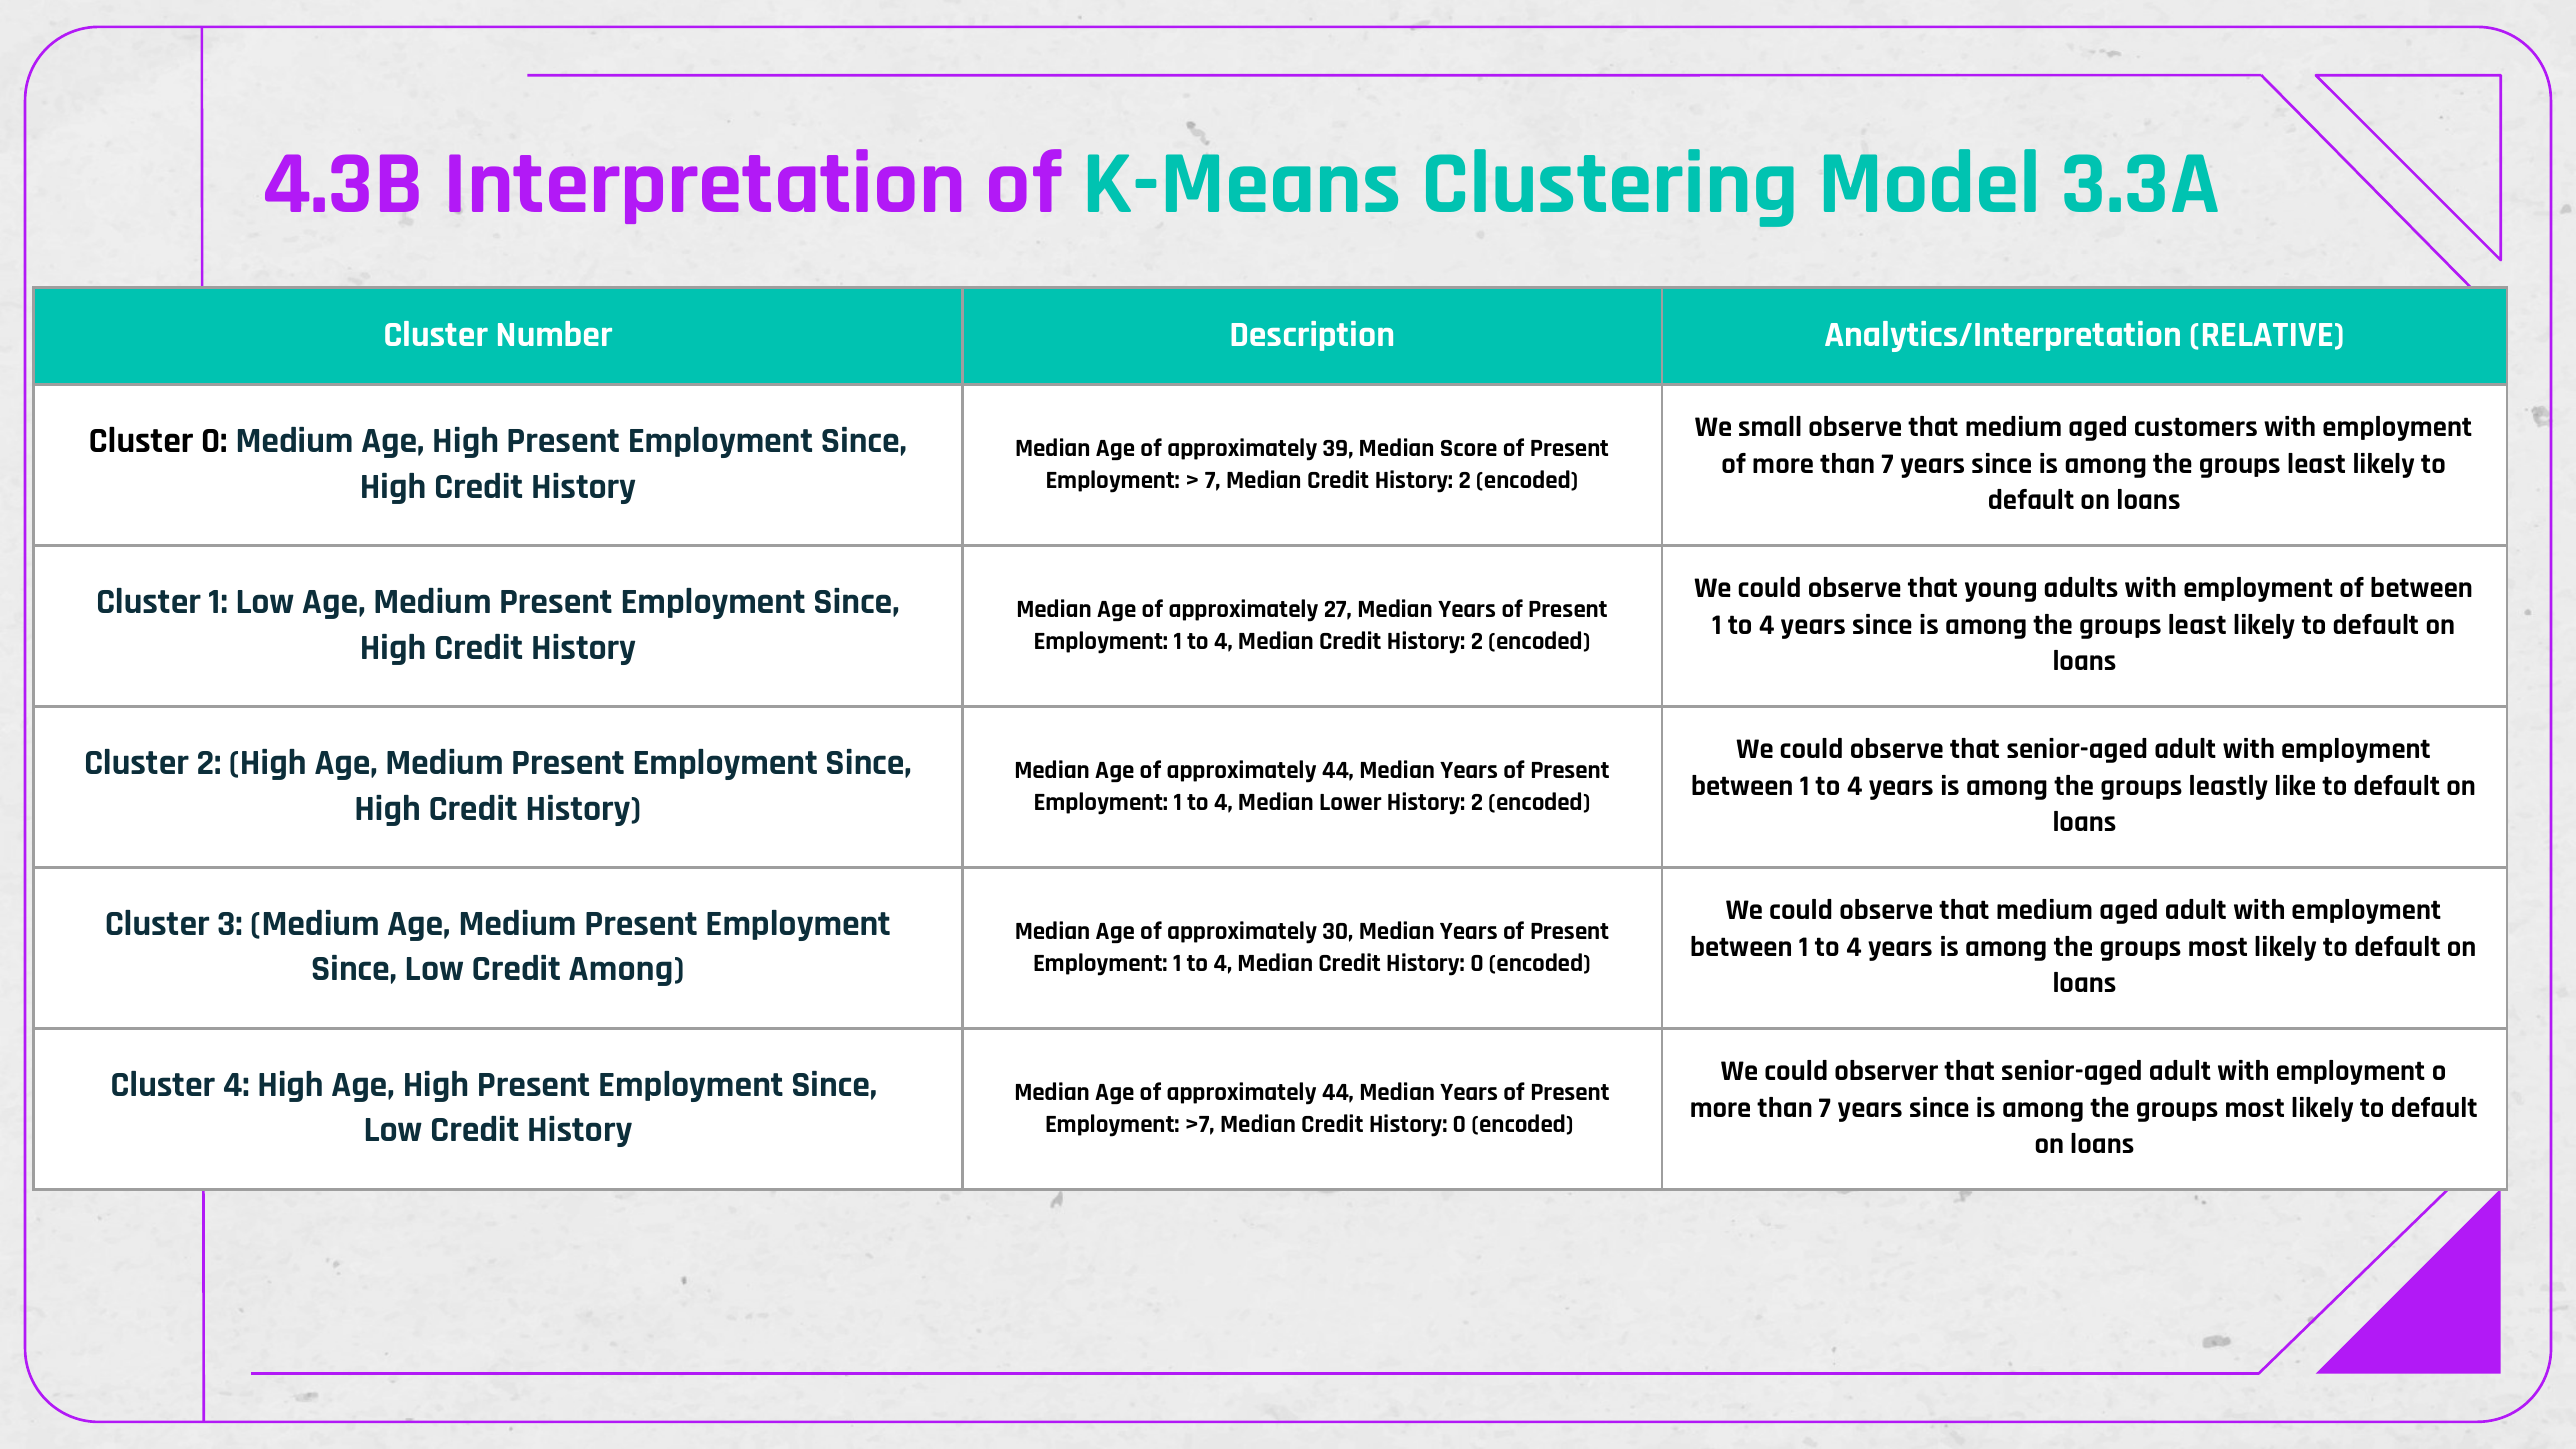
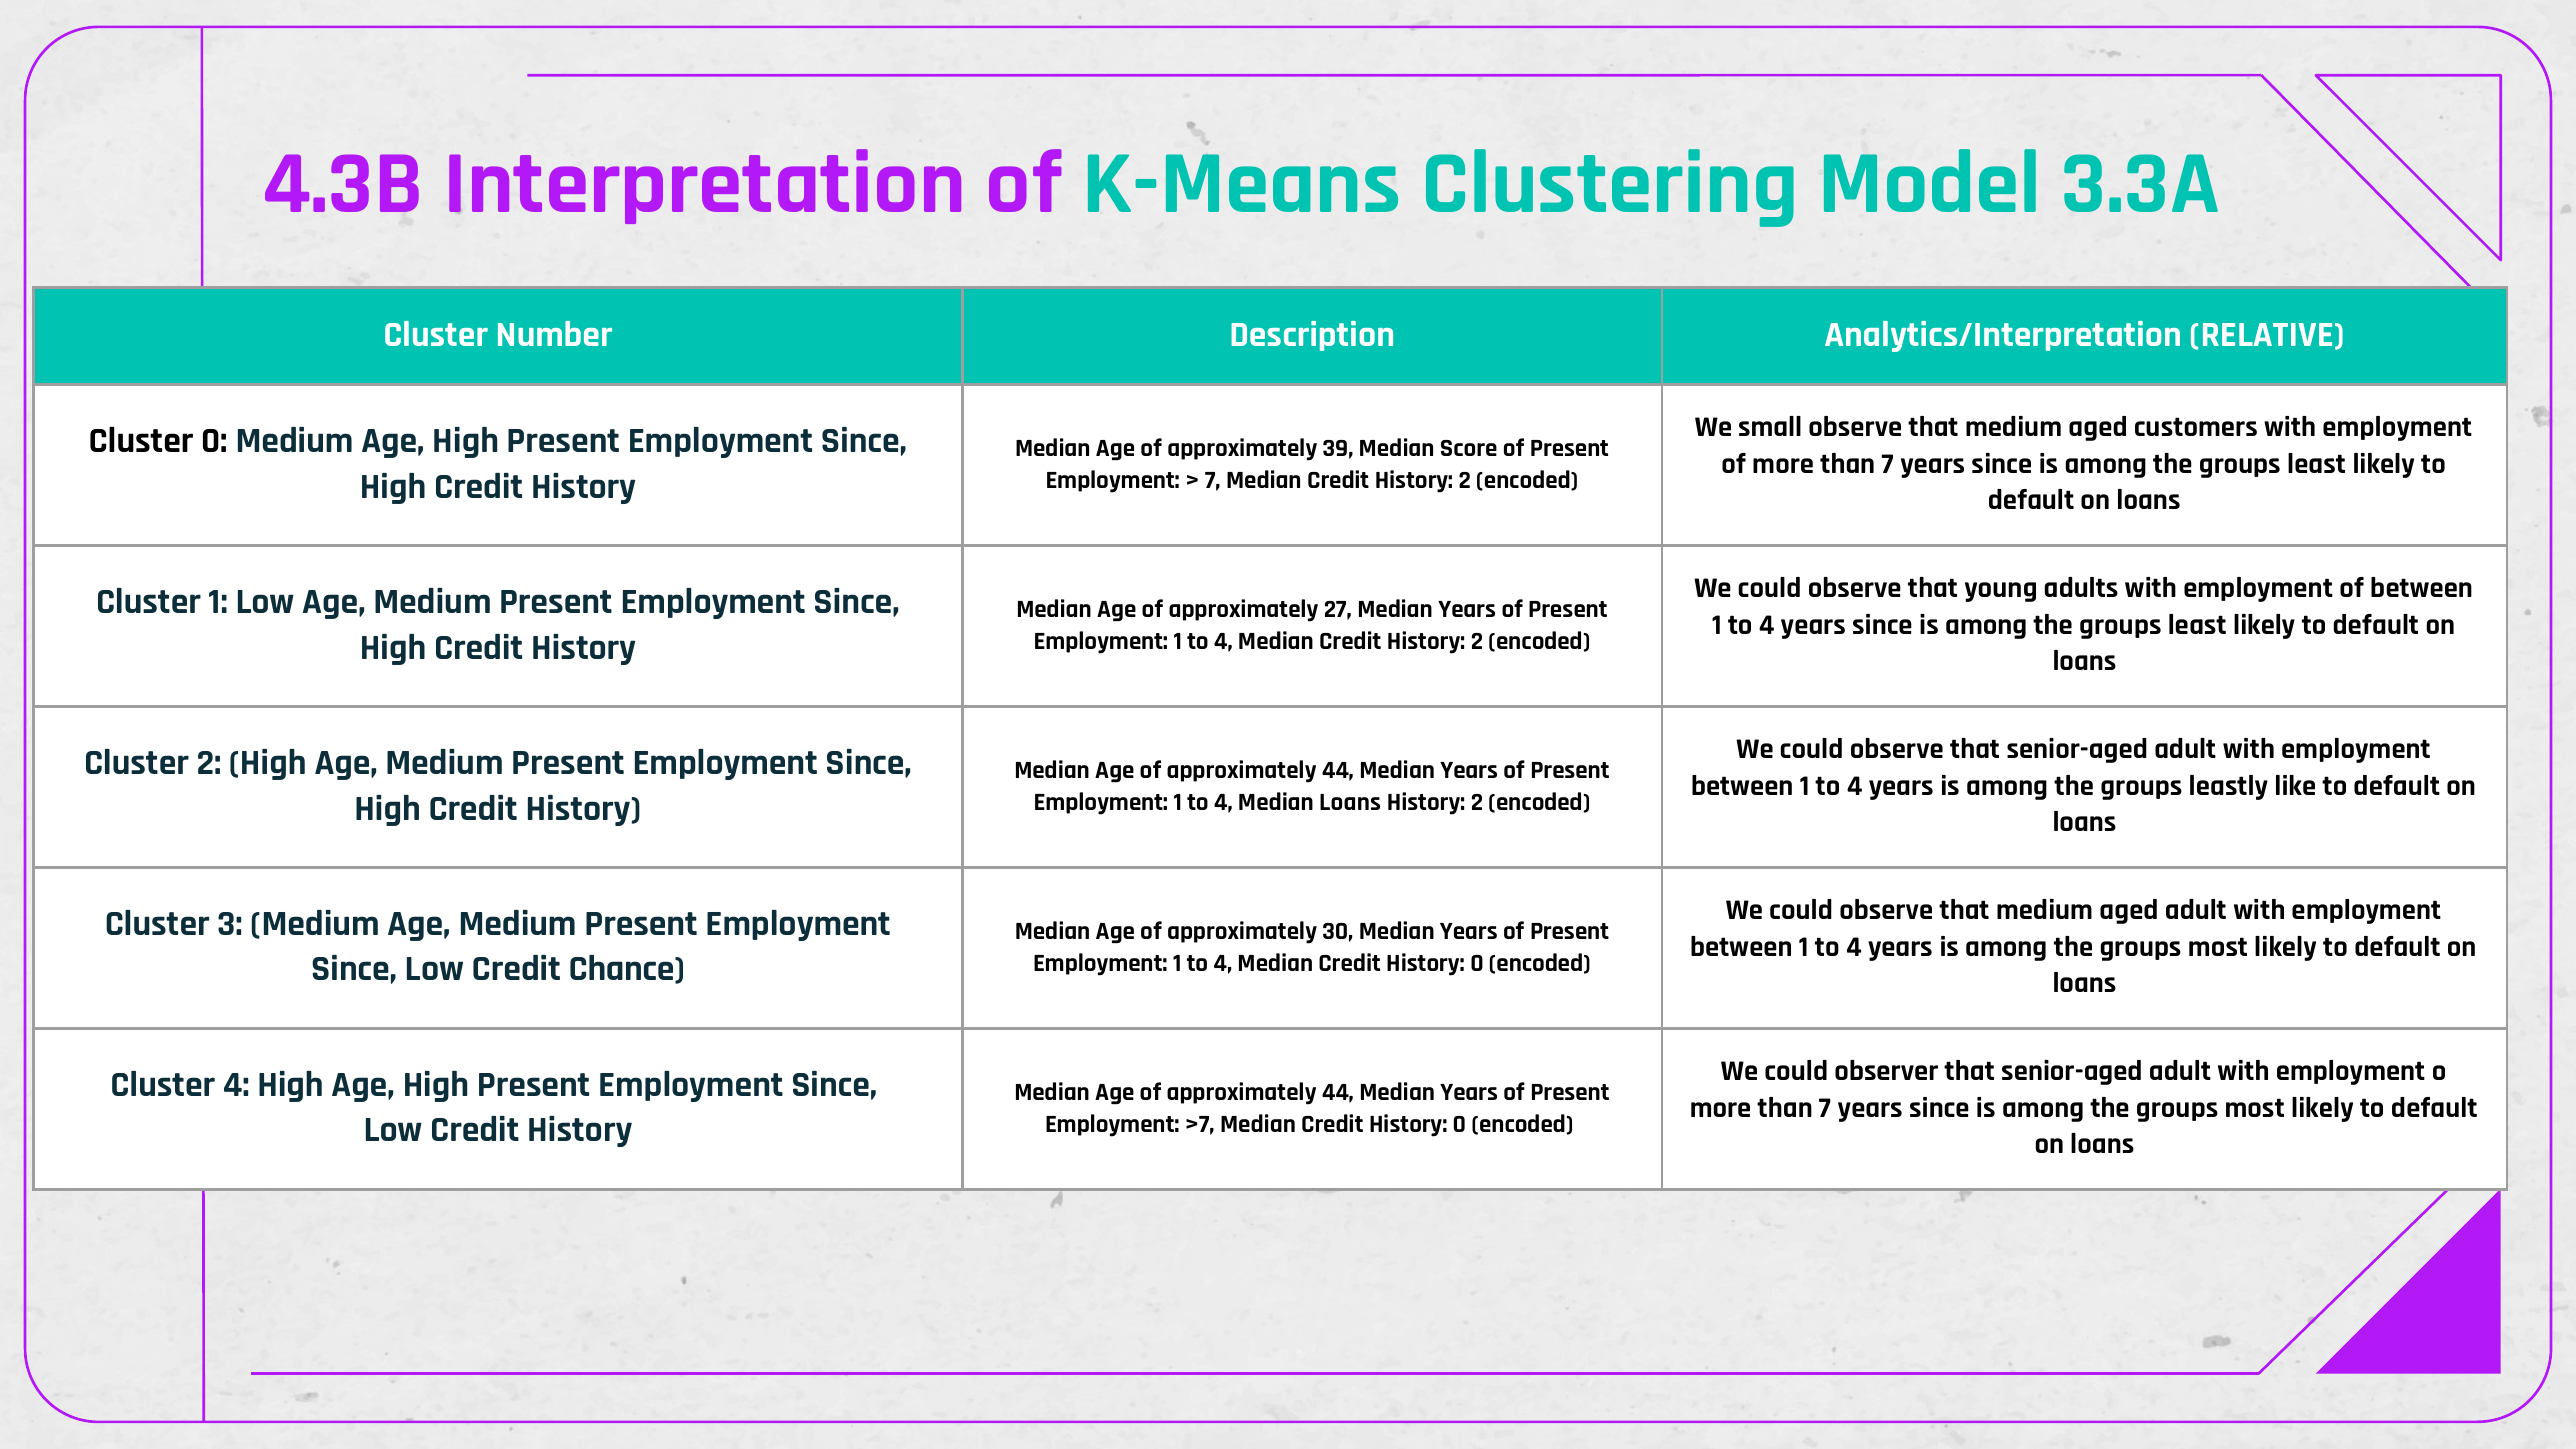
Median Lower: Lower -> Loans
Credit Among: Among -> Chance
